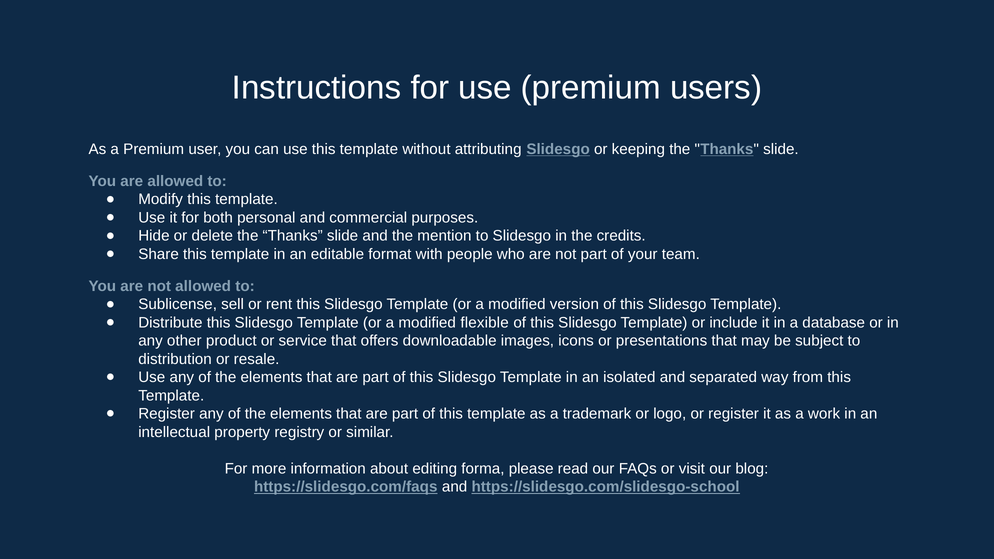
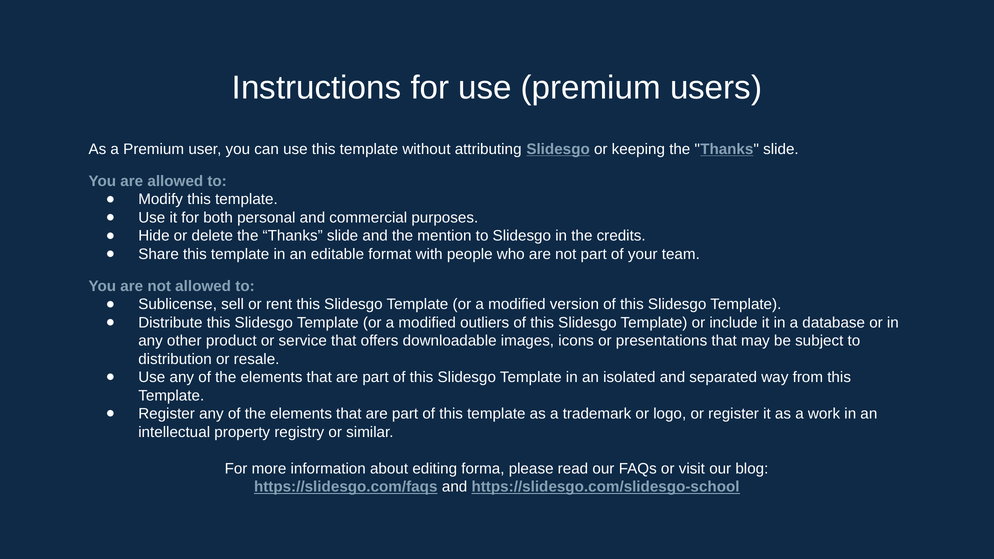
flexible: flexible -> outliers
